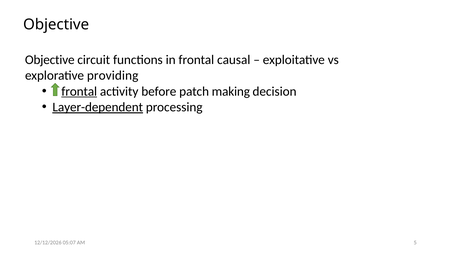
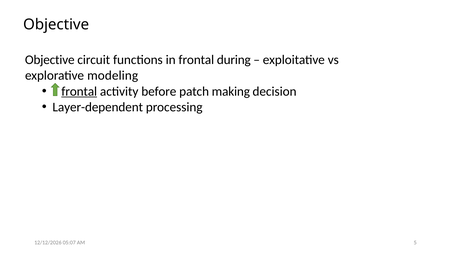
causal: causal -> during
providing: providing -> modeling
Layer-dependent underline: present -> none
